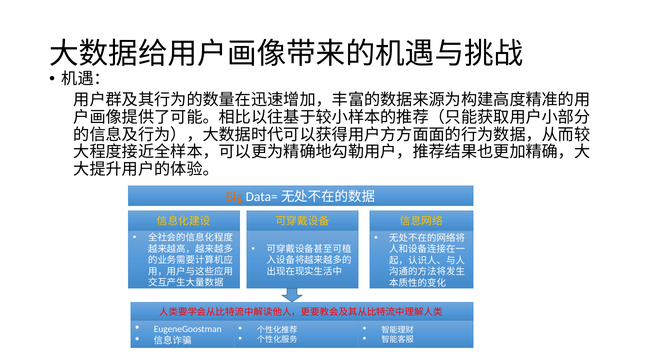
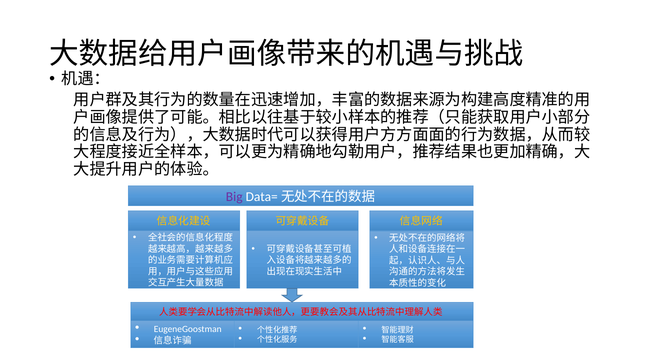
Big colour: orange -> purple
